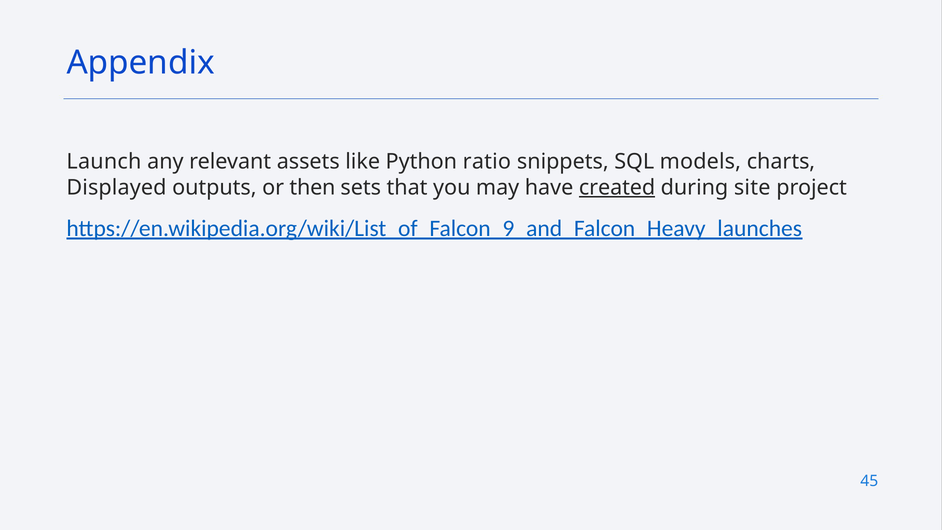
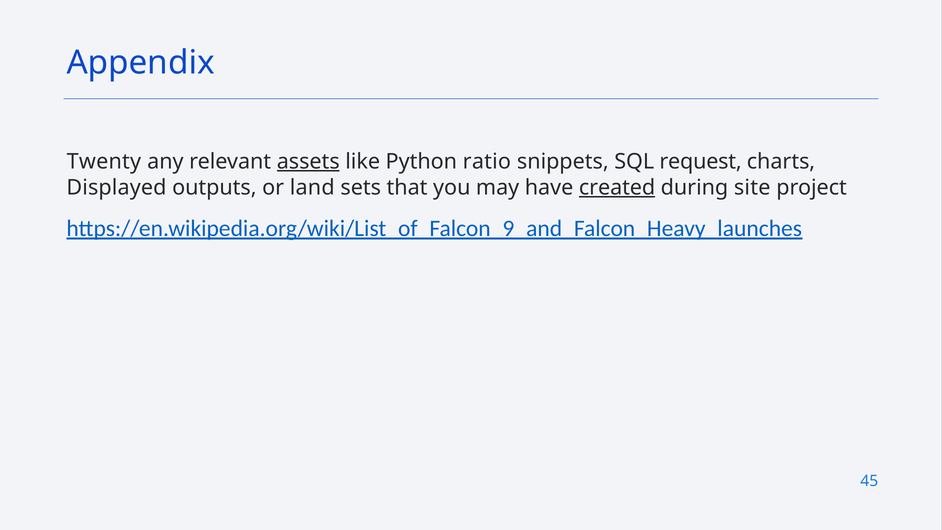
Launch: Launch -> Twenty
assets underline: none -> present
models: models -> request
then: then -> land
